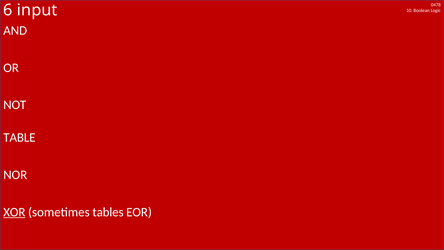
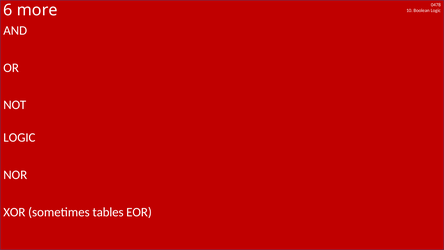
input: input -> more
TABLE at (19, 138): TABLE -> LOGIC
XOR underline: present -> none
